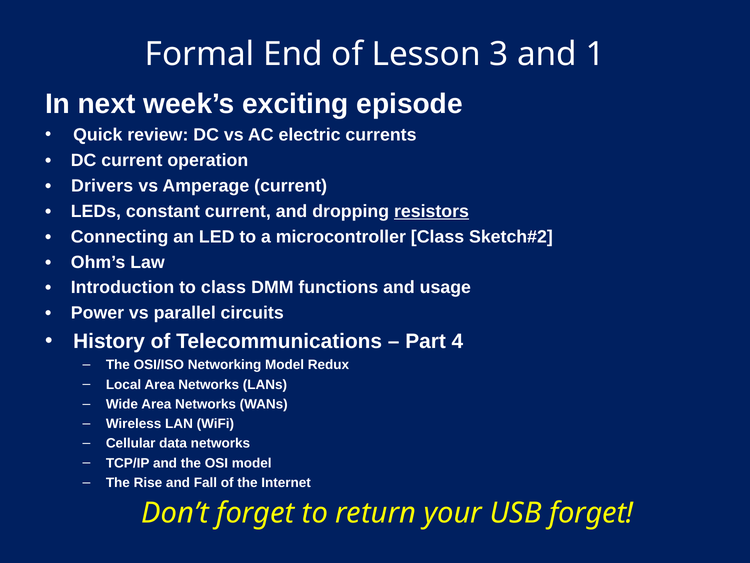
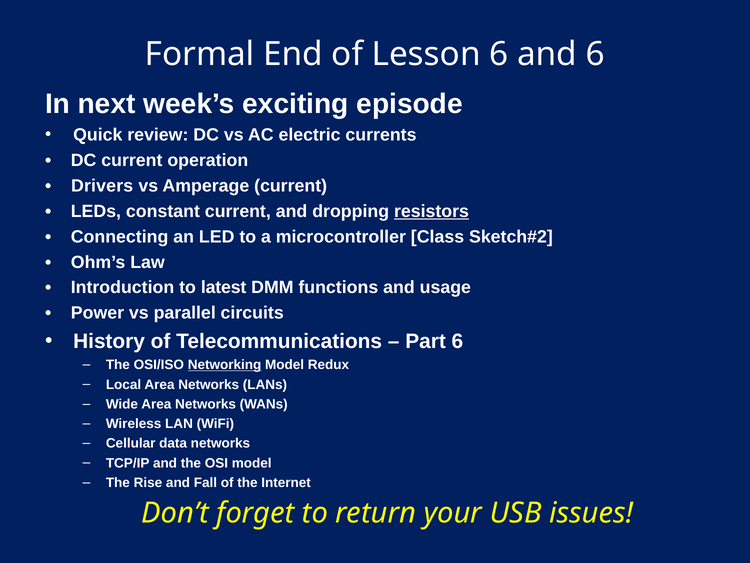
Lesson 3: 3 -> 6
and 1: 1 -> 6
to class: class -> latest
Part 4: 4 -> 6
Networking underline: none -> present
USB forget: forget -> issues
